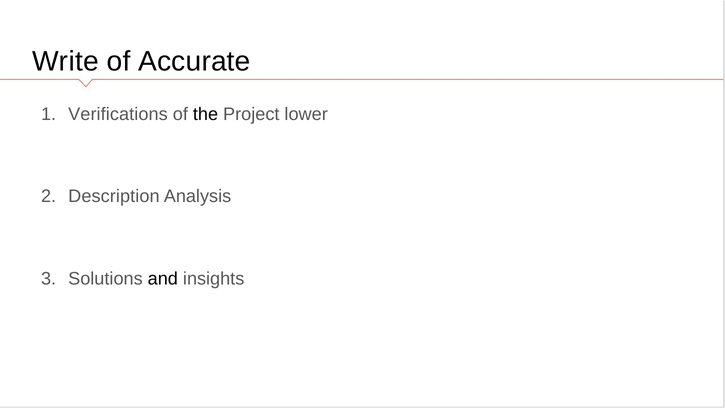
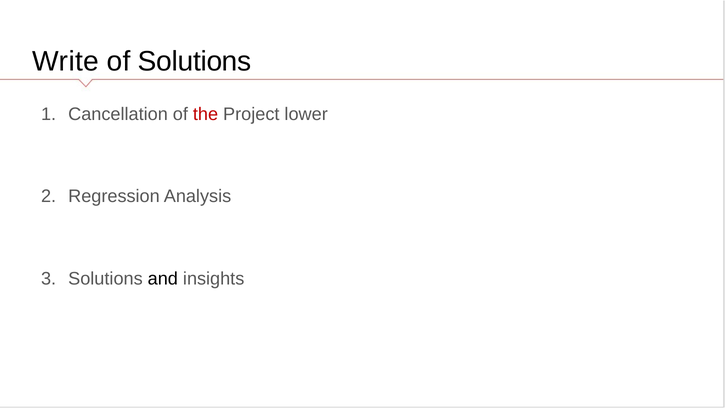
of Accurate: Accurate -> Solutions
Verifications: Verifications -> Cancellation
the colour: black -> red
Description: Description -> Regression
